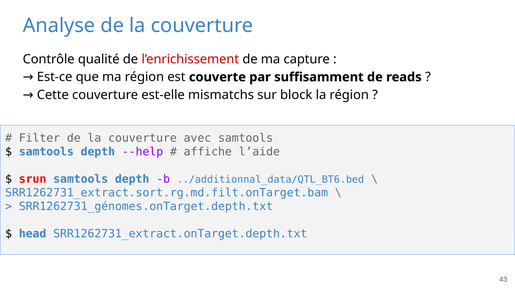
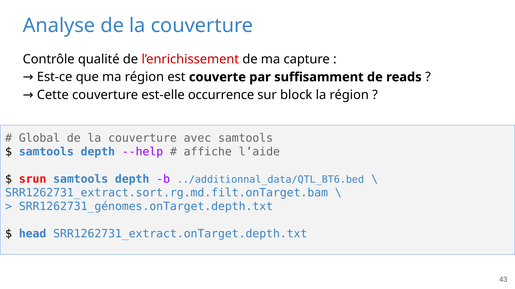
mismatchs: mismatchs -> occurrence
Filter: Filter -> Global
